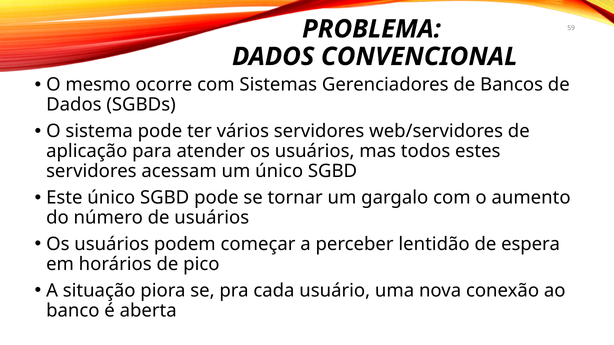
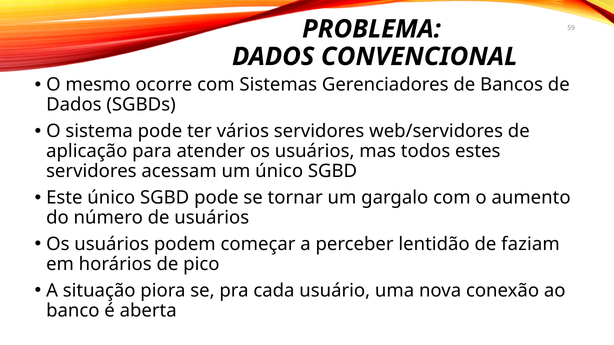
espera: espera -> faziam
